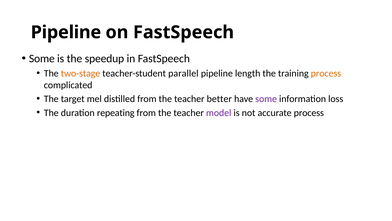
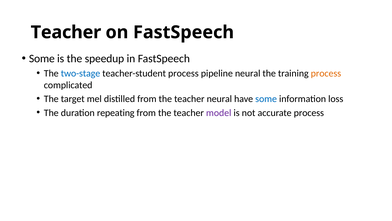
Pipeline at (66, 32): Pipeline -> Teacher
two-stage colour: orange -> blue
teacher-student parallel: parallel -> process
pipeline length: length -> neural
teacher better: better -> neural
some at (266, 99) colour: purple -> blue
